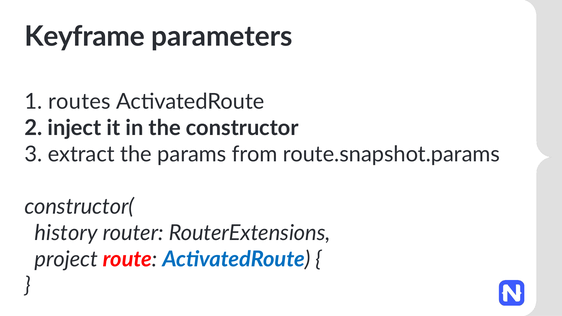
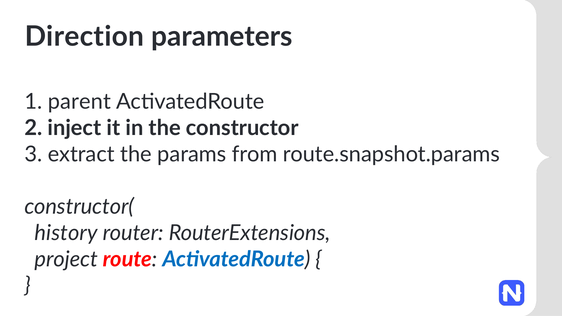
Keyframe: Keyframe -> Direction
routes: routes -> parent
